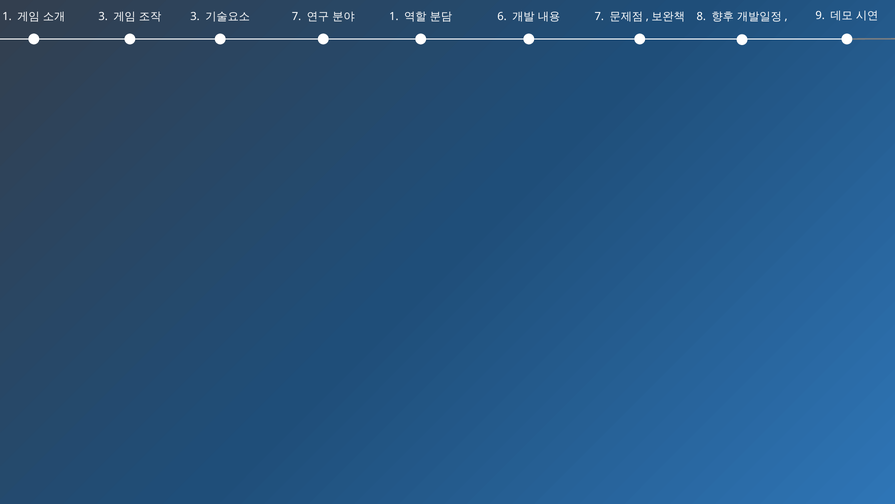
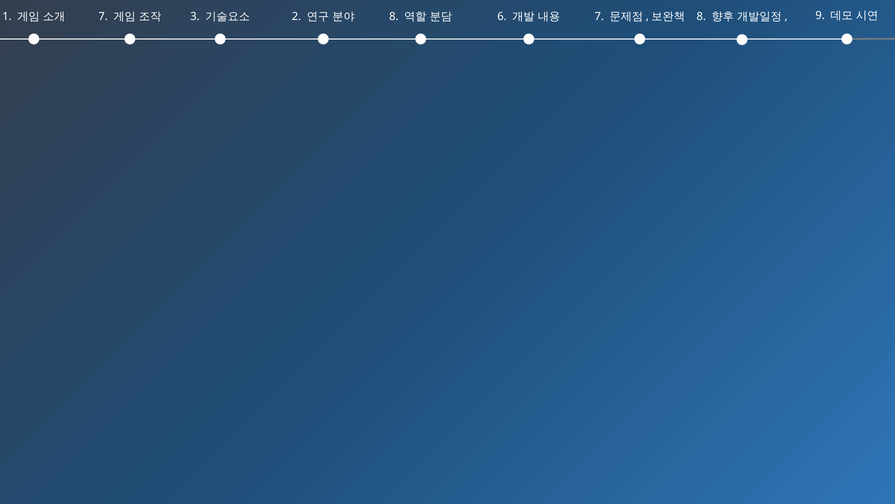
3 at (103, 16): 3 -> 7
7 at (296, 16): 7 -> 2
1 at (394, 16): 1 -> 8
